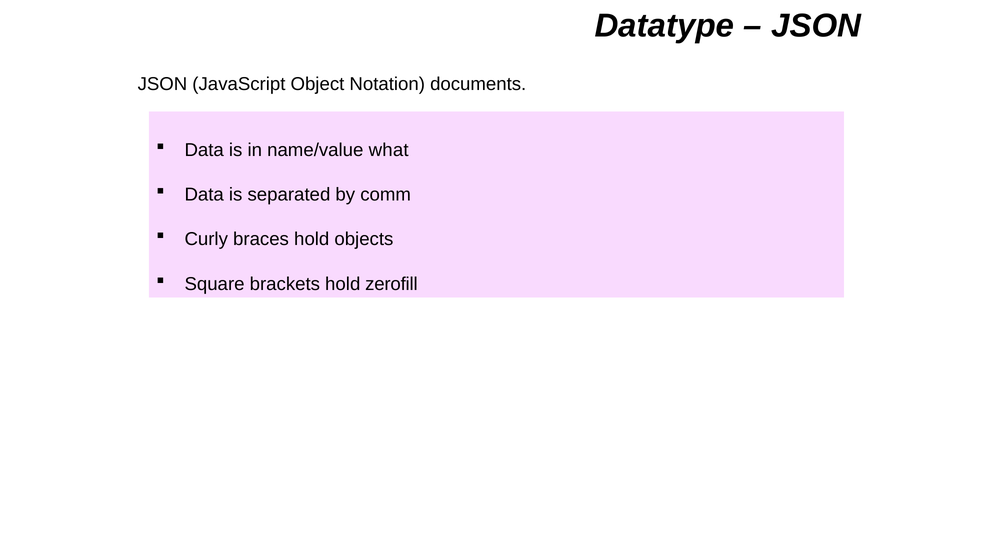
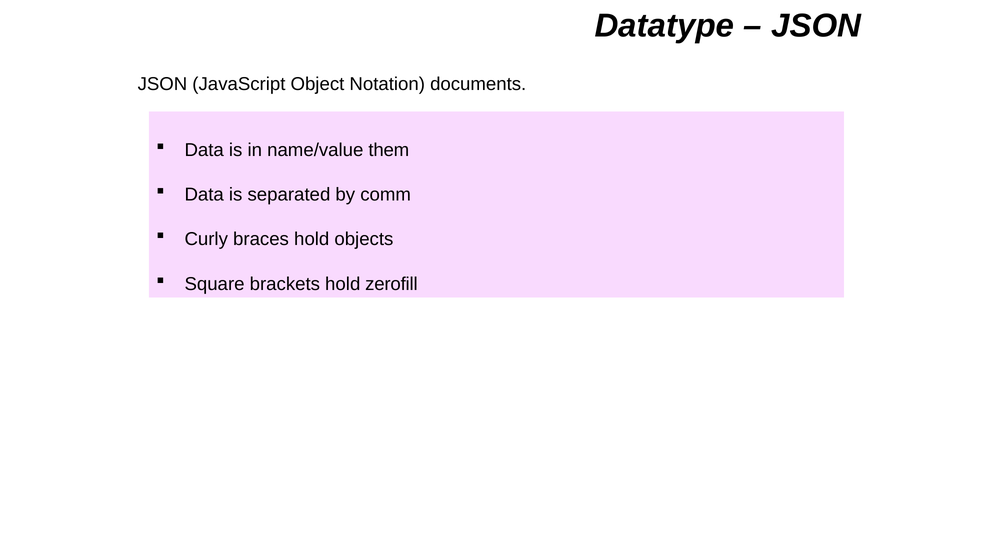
what: what -> them
